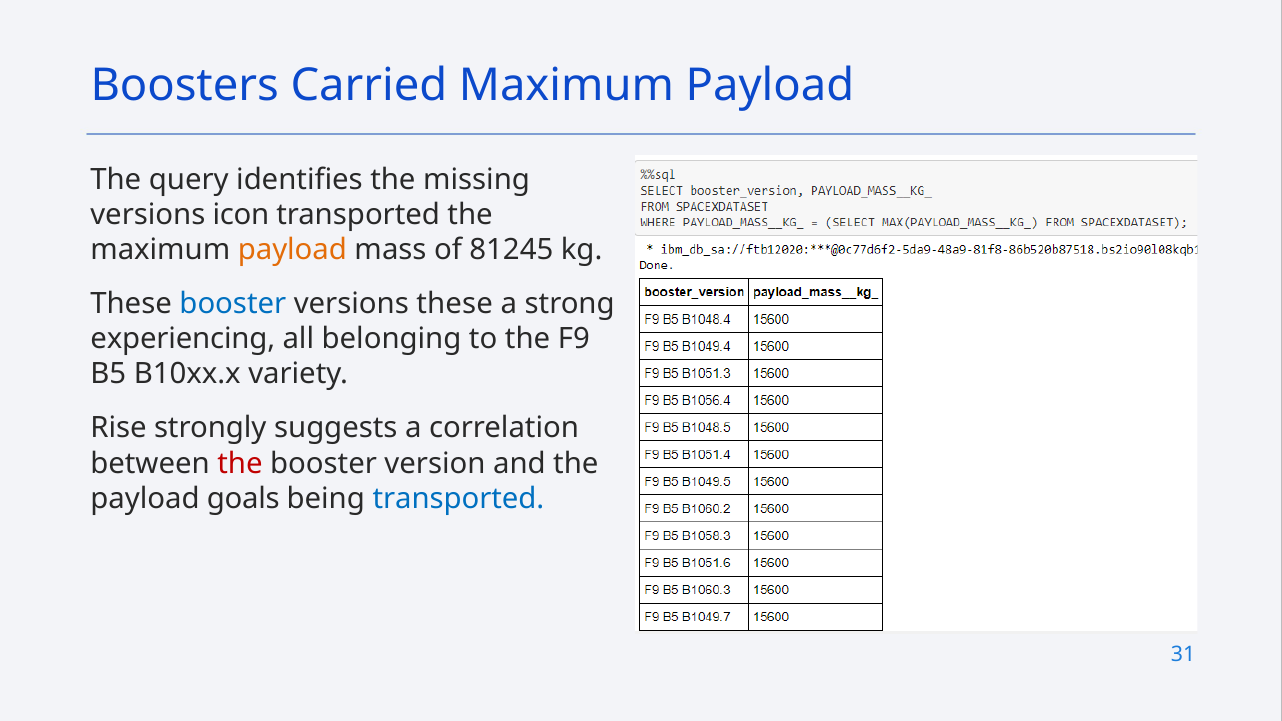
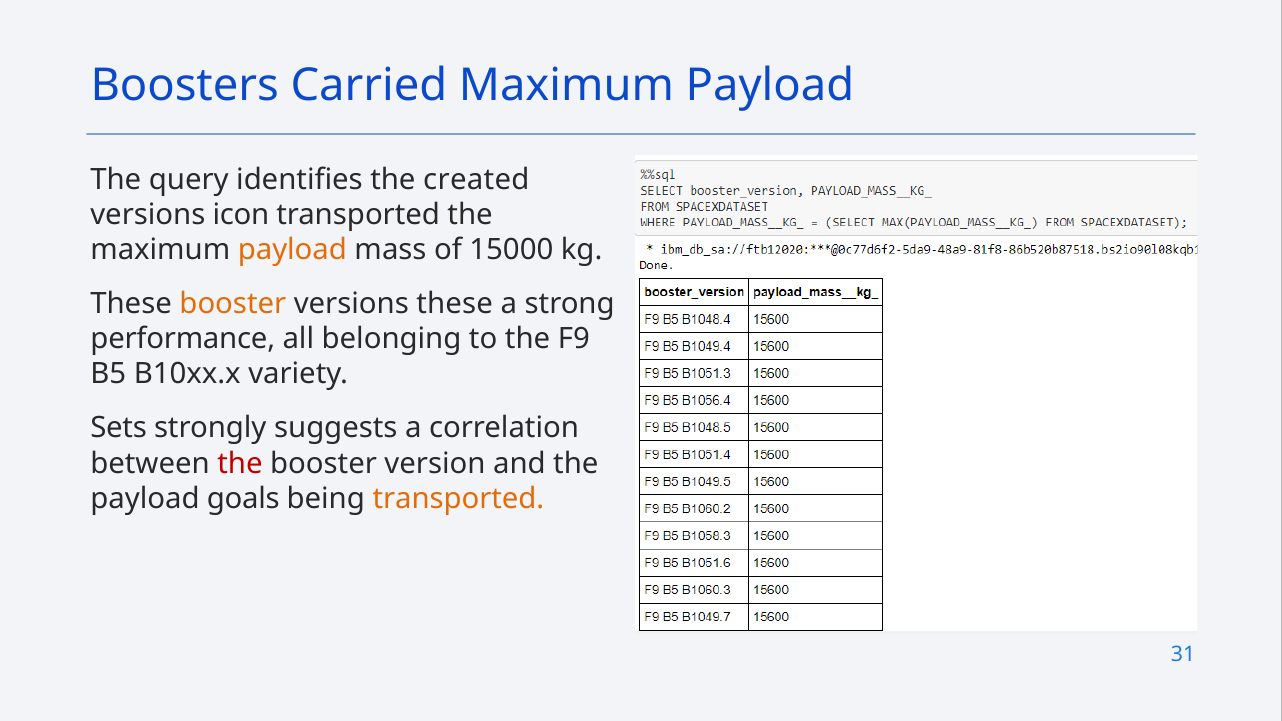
missing: missing -> created
81245: 81245 -> 15000
booster at (233, 304) colour: blue -> orange
experiencing: experiencing -> performance
Rise: Rise -> Sets
transported at (458, 499) colour: blue -> orange
